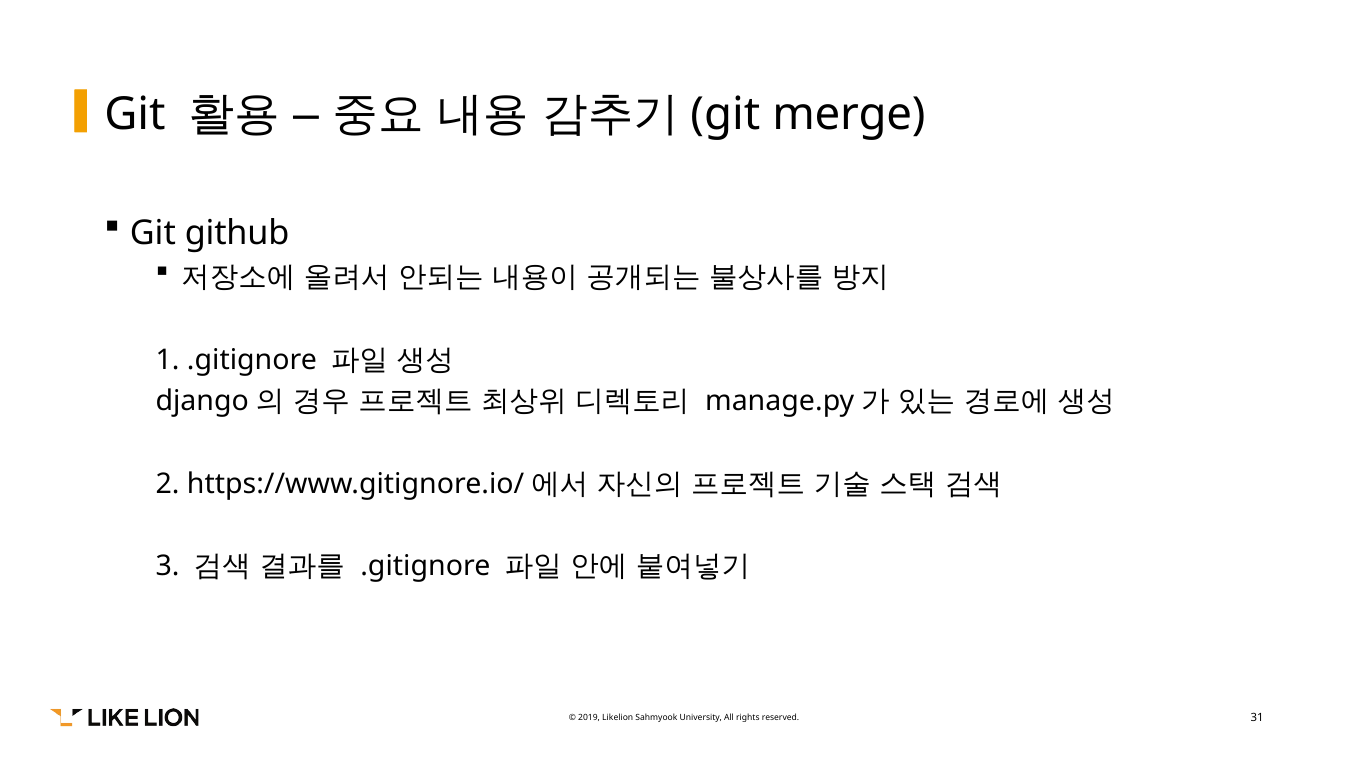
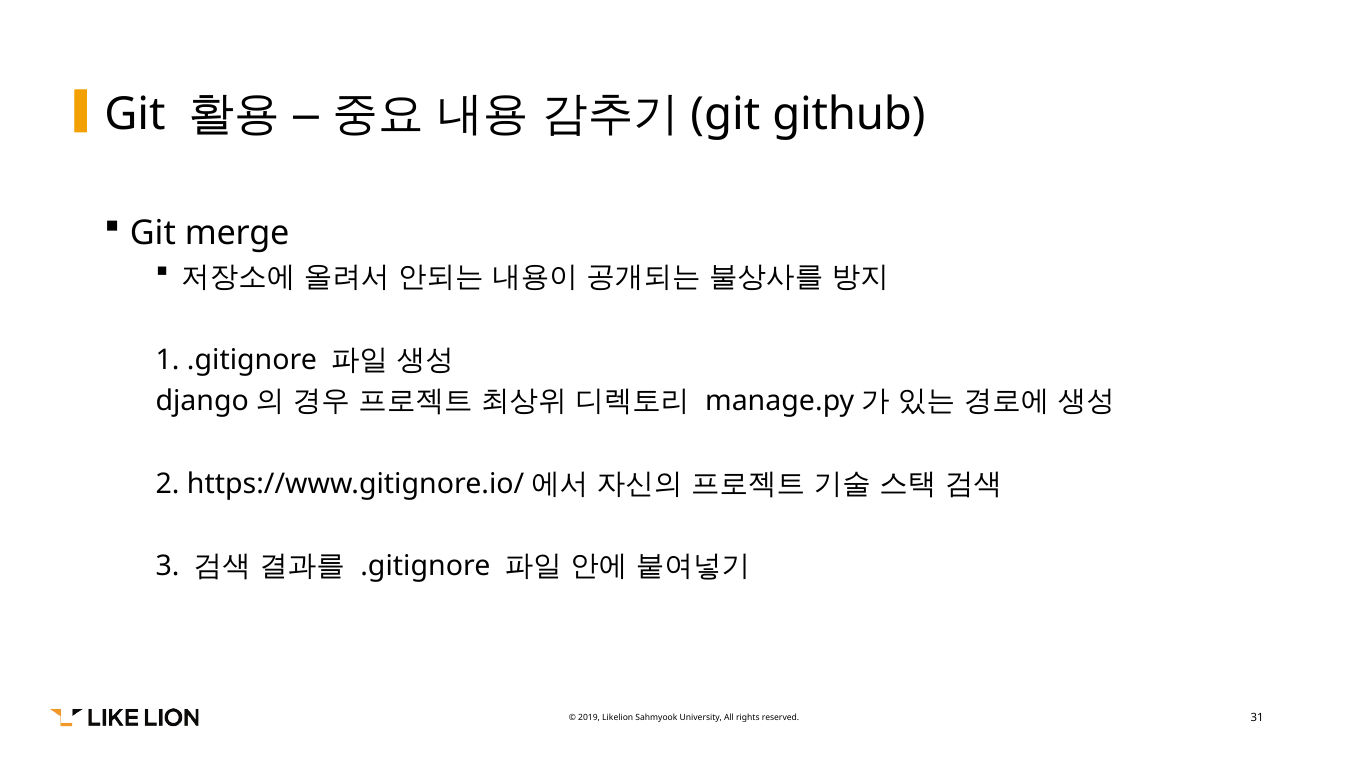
merge: merge -> github
github: github -> merge
